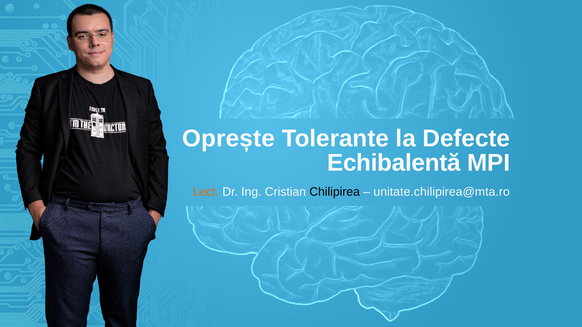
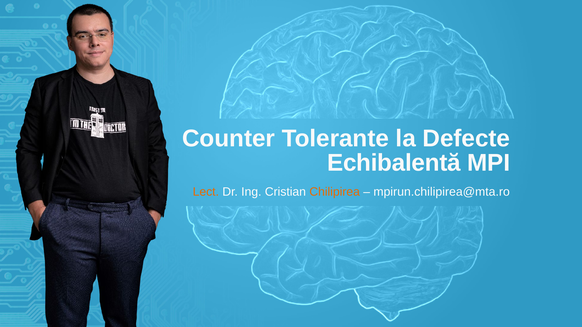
Oprește: Oprește -> Counter
Chilipirea colour: black -> orange
unitate.chilipirea@mta.ro: unitate.chilipirea@mta.ro -> mpirun.chilipirea@mta.ro
